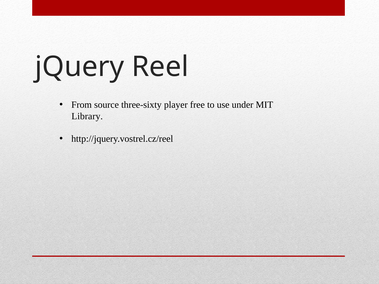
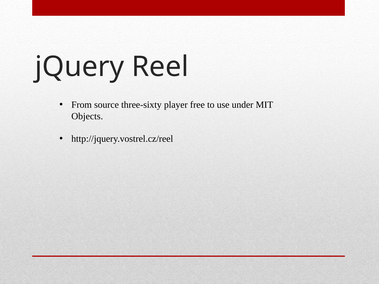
Library: Library -> Objects
